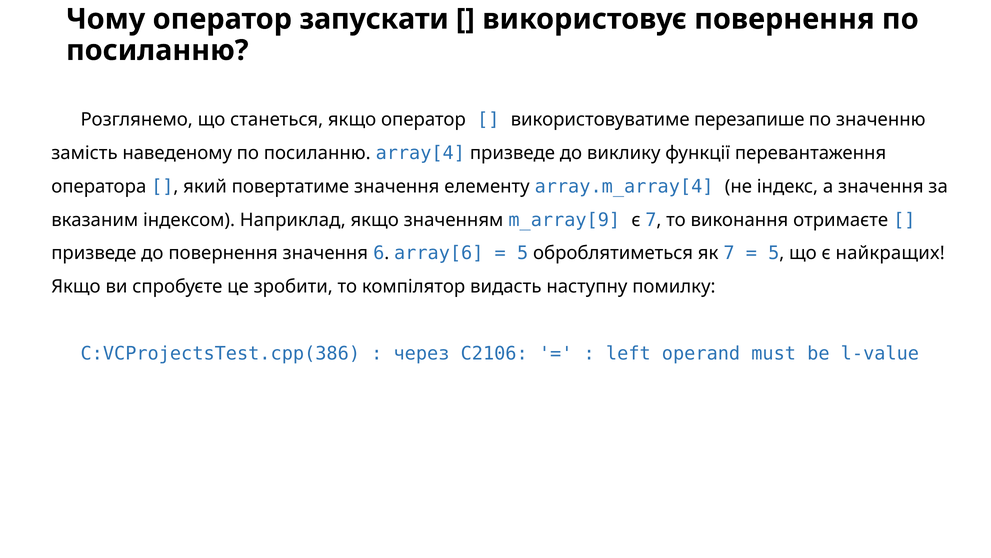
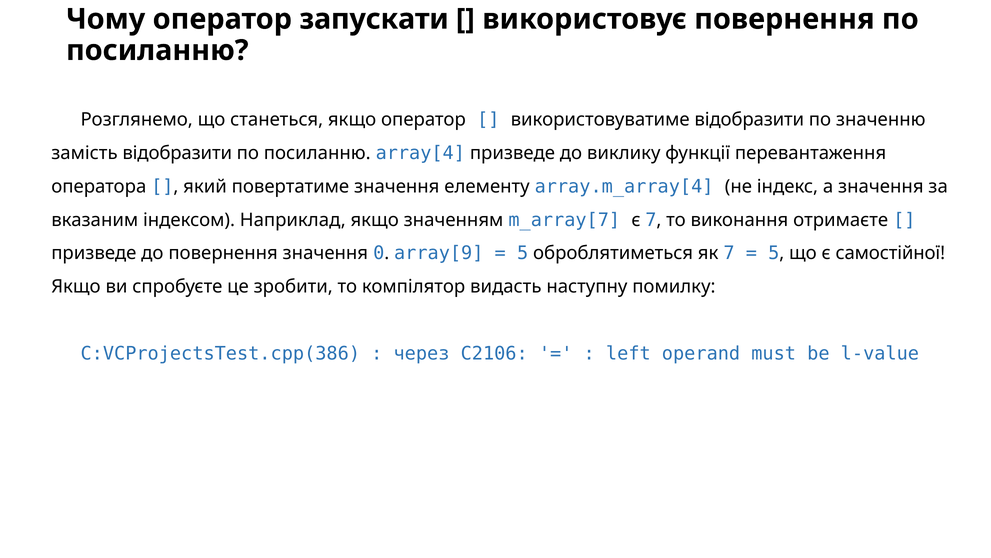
використовуватиме перезапише: перезапише -> відобразити
замість наведеному: наведеному -> відобразити
m_array[9: m_array[9 -> m_array[7
6: 6 -> 0
array[6: array[6 -> array[9
найкращих: найкращих -> самостійної
